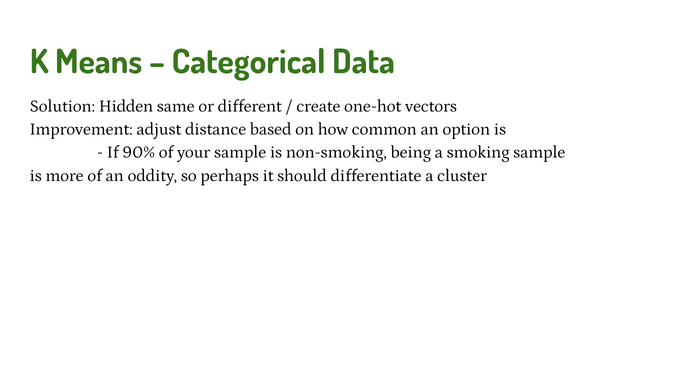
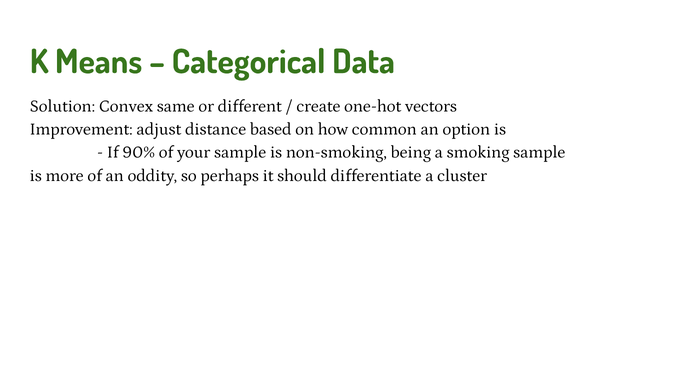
Hidden: Hidden -> Convex
